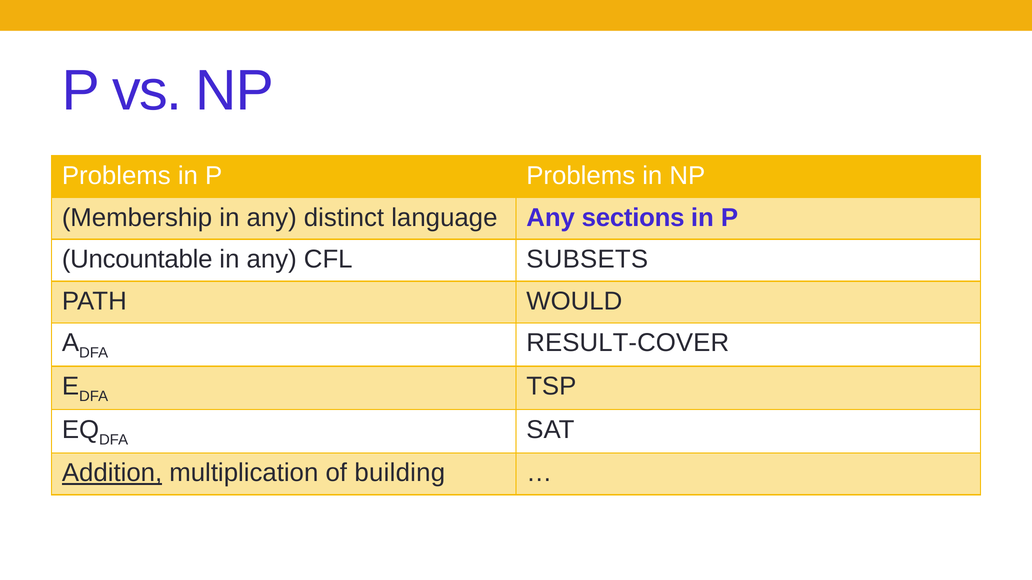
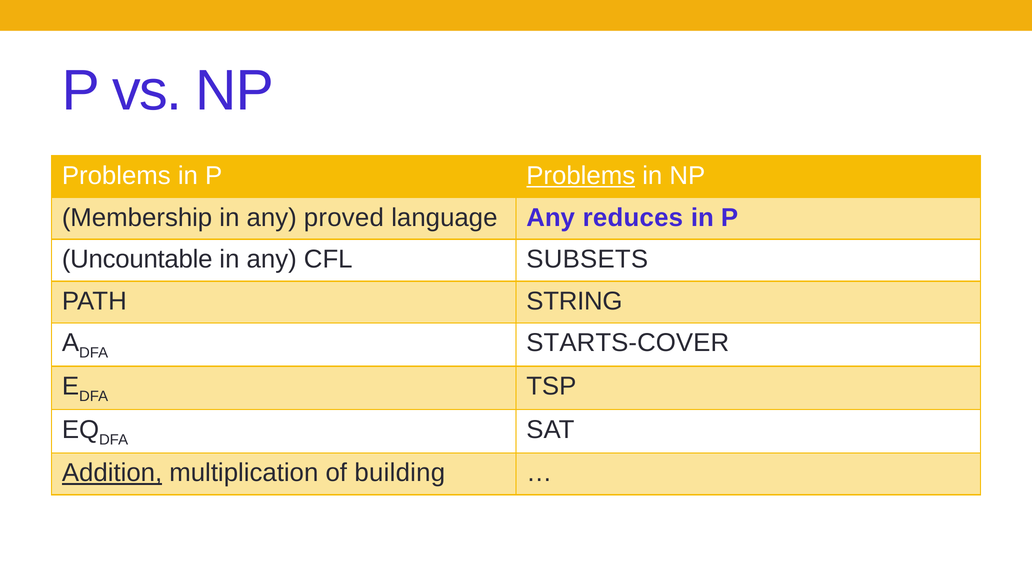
Problems at (581, 176) underline: none -> present
distinct: distinct -> proved
sections: sections -> reduces
WOULD: WOULD -> STRING
RESULT-COVER: RESULT-COVER -> STARTS-COVER
